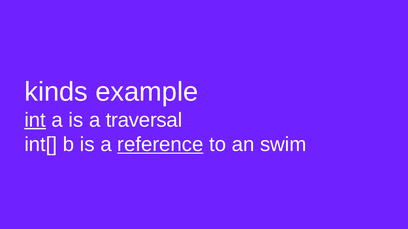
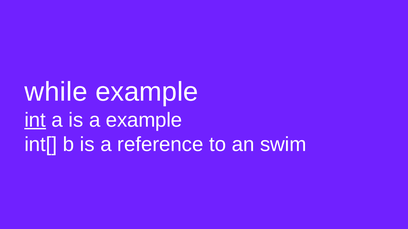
kinds: kinds -> while
a traversal: traversal -> example
reference underline: present -> none
